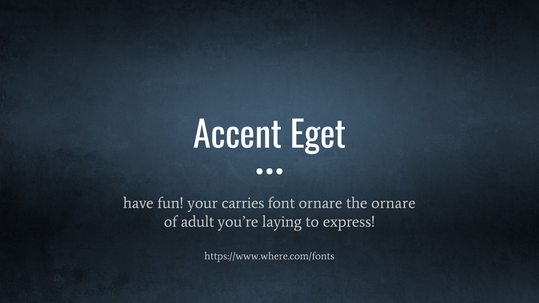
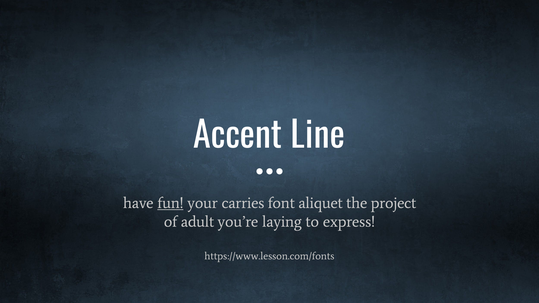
Eget: Eget -> Line
fun underline: none -> present
font ornare: ornare -> aliquet
the ornare: ornare -> project
https://www.where.com/fonts: https://www.where.com/fonts -> https://www.lesson.com/fonts
